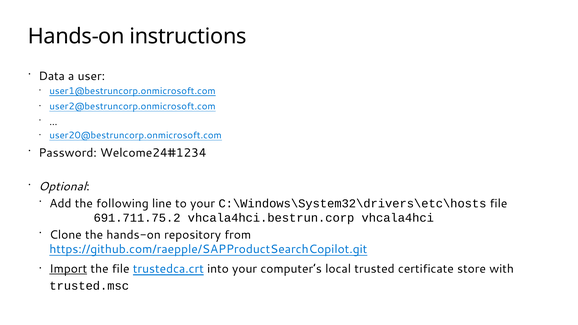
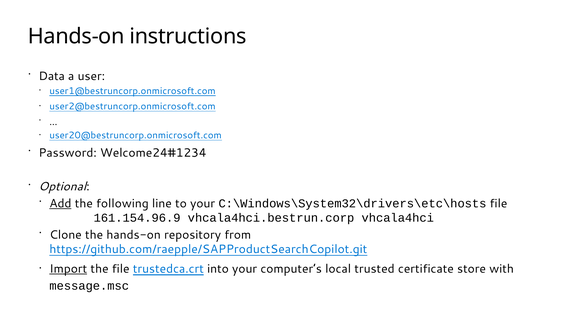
Add underline: none -> present
691.711.75.2: 691.711.75.2 -> 161.154.96.9
trusted.msc: trusted.msc -> message.msc
